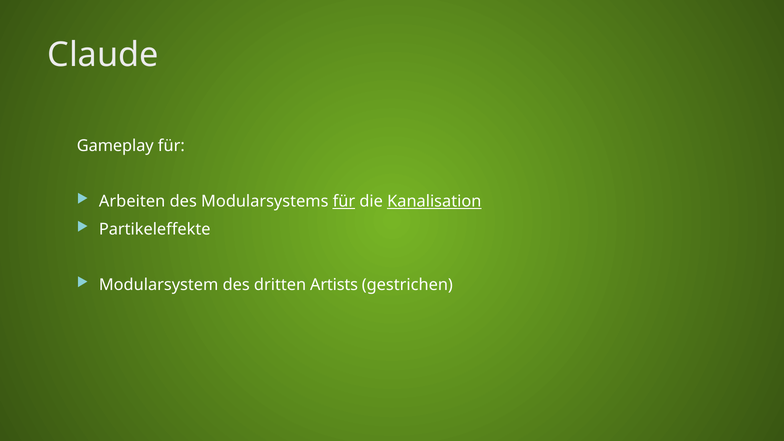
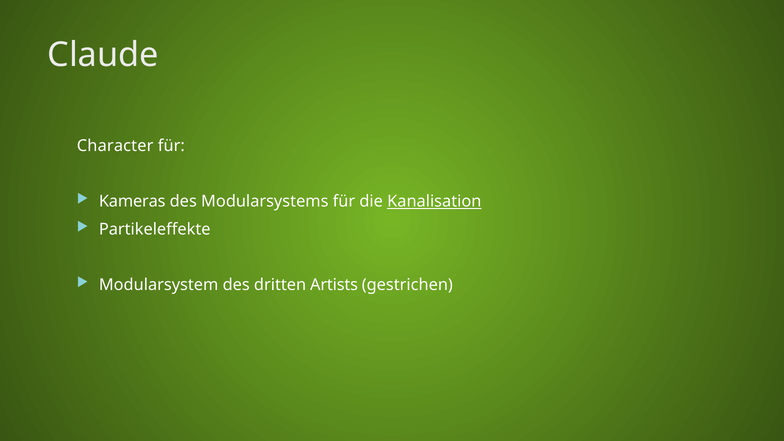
Gameplay: Gameplay -> Character
Arbeiten: Arbeiten -> Kameras
für at (344, 201) underline: present -> none
